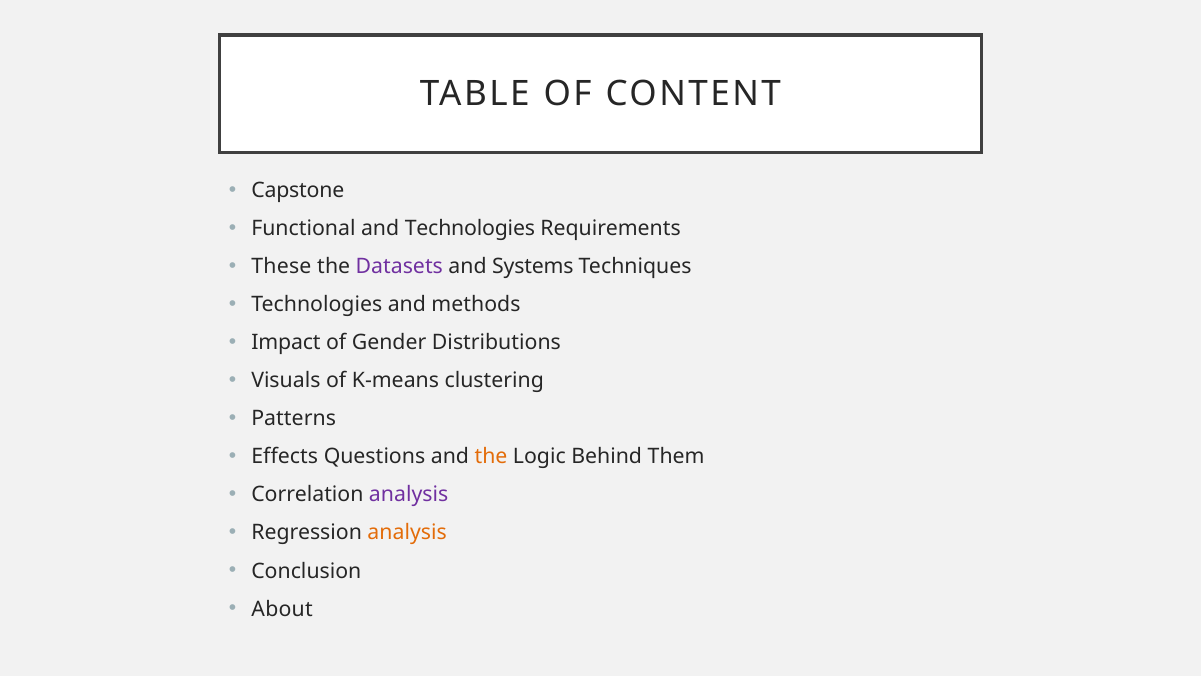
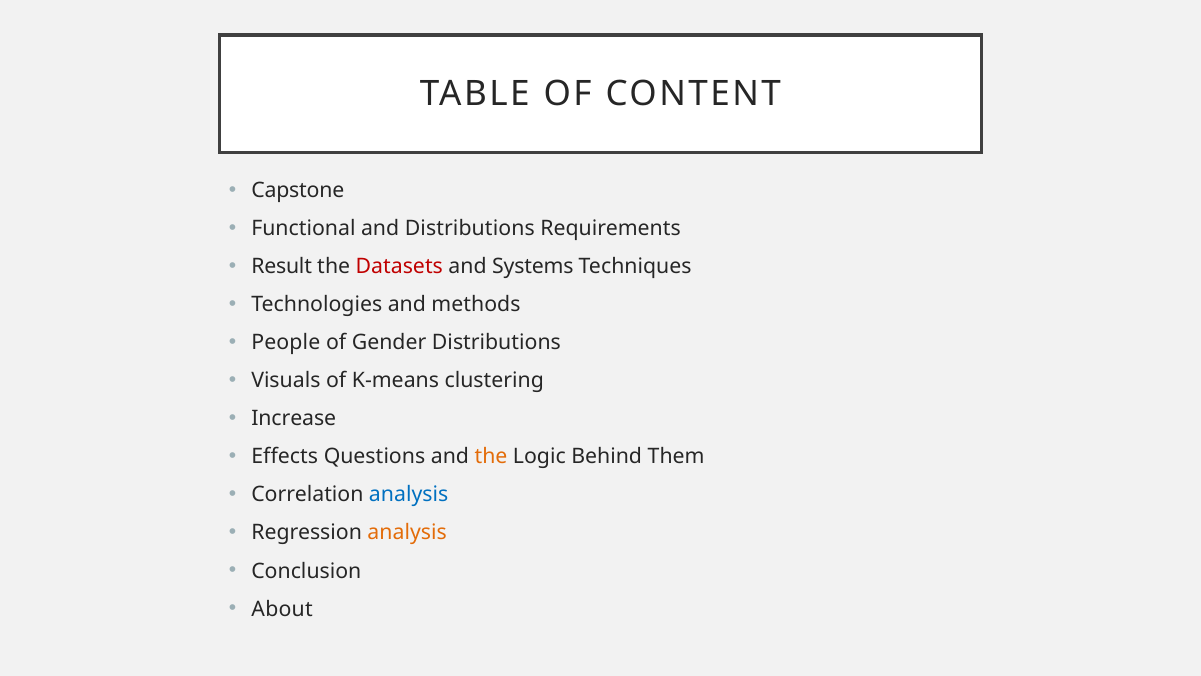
and Technologies: Technologies -> Distributions
These: These -> Result
Datasets colour: purple -> red
Impact: Impact -> People
Patterns: Patterns -> Increase
analysis at (409, 495) colour: purple -> blue
